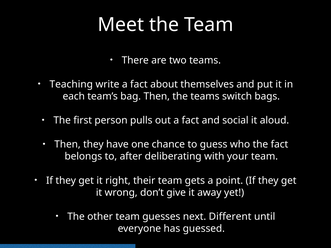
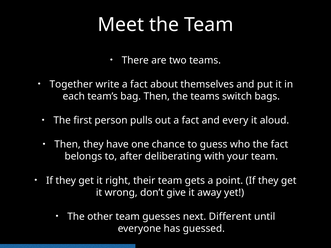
Teaching: Teaching -> Together
social: social -> every
